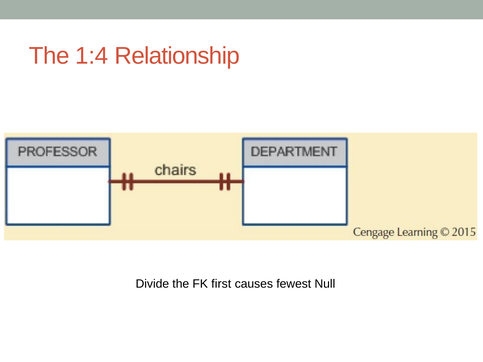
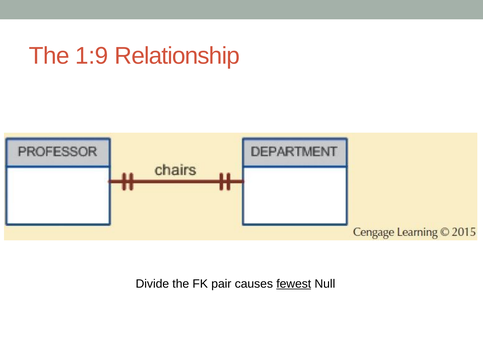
1:4: 1:4 -> 1:9
first: first -> pair
fewest underline: none -> present
